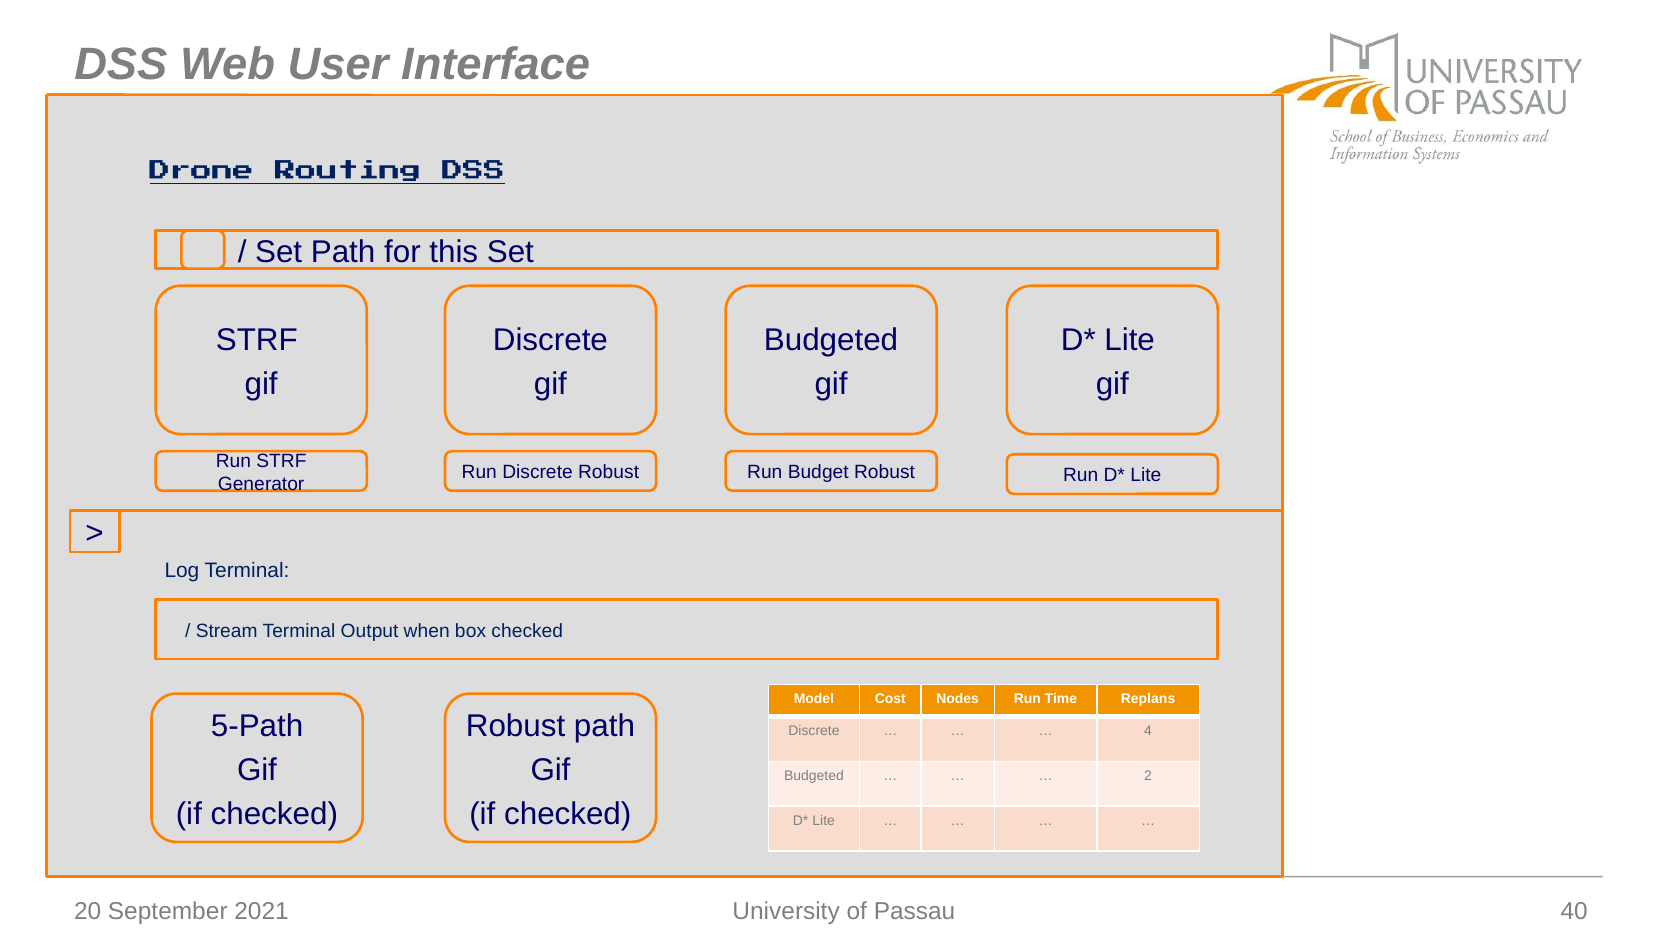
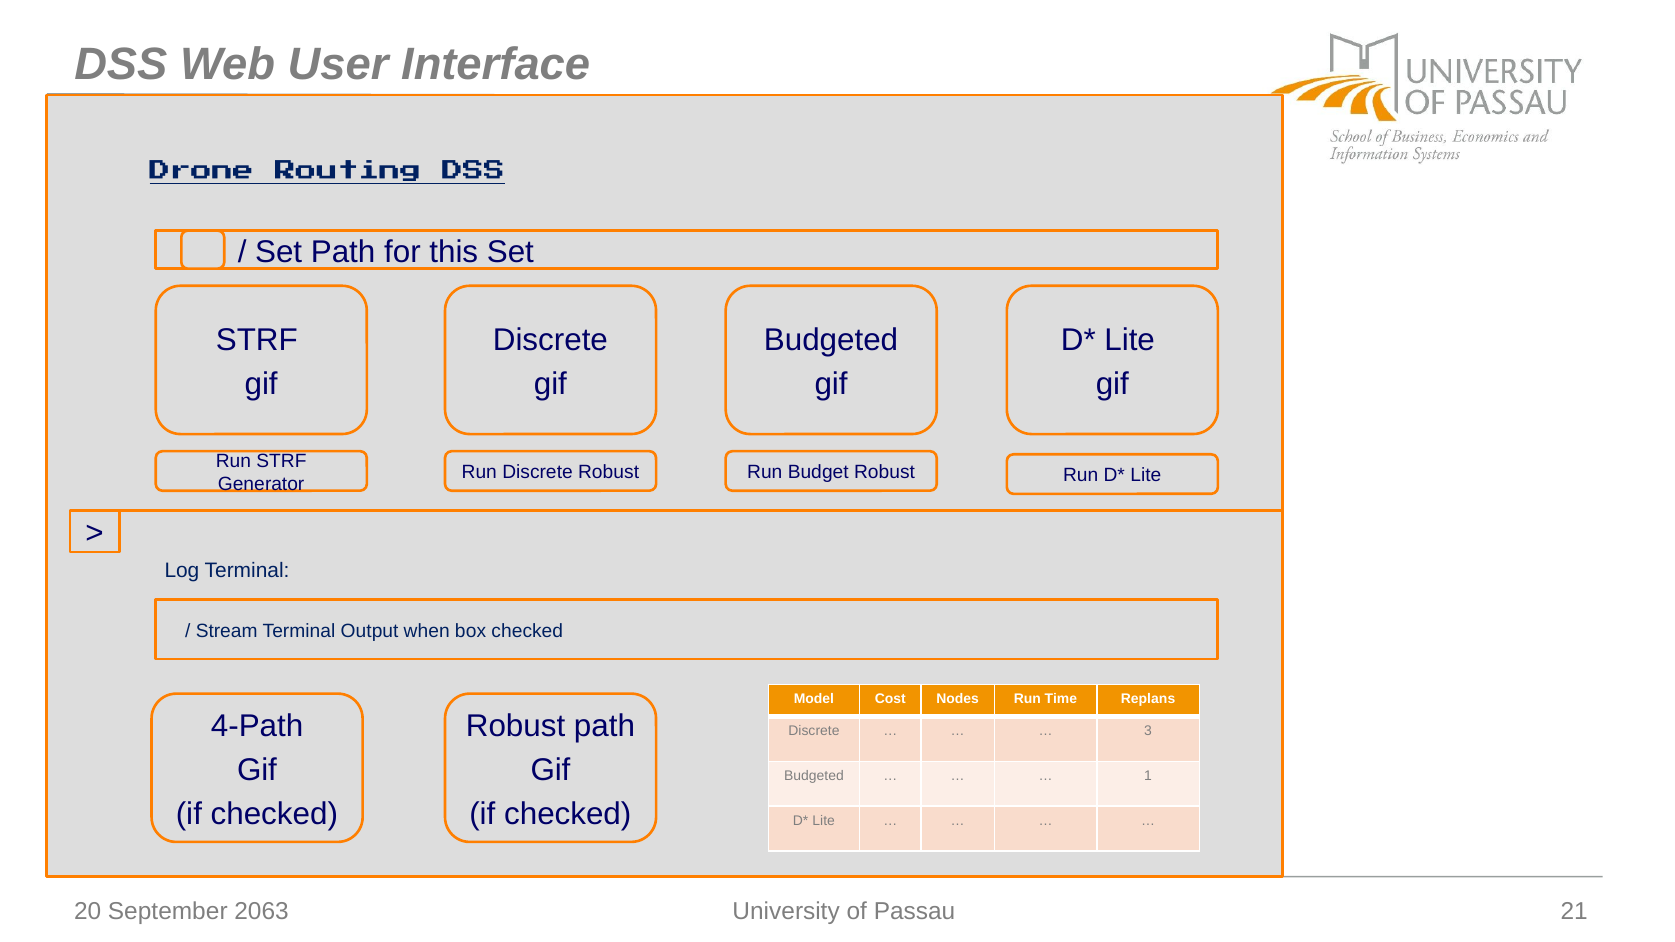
5-Path: 5-Path -> 4-Path
4: 4 -> 3
2: 2 -> 1
2021: 2021 -> 2063
40: 40 -> 21
